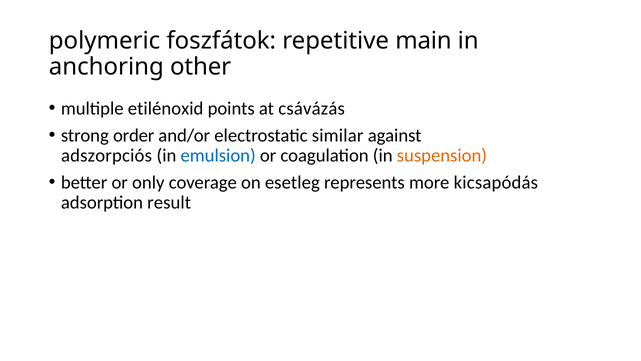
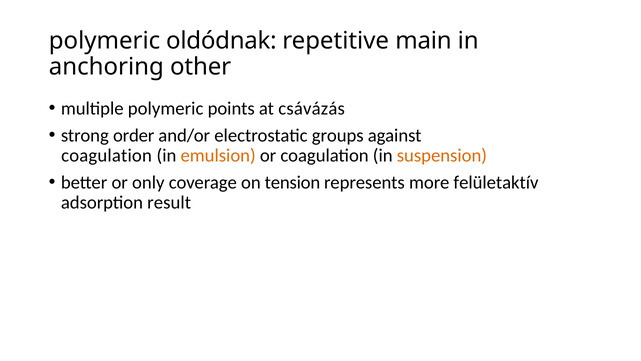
foszfátok: foszfátok -> oldódnak
multiple etilénoxid: etilénoxid -> polymeric
similar: similar -> groups
adszorpciós at (107, 155): adszorpciós -> coagulation
emulsion colour: blue -> orange
esetleg: esetleg -> tension
kicsapódás: kicsapódás -> felületaktív
